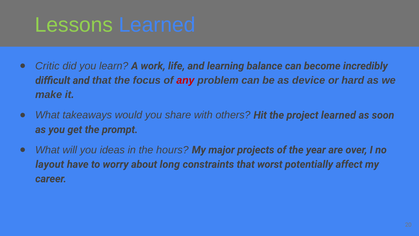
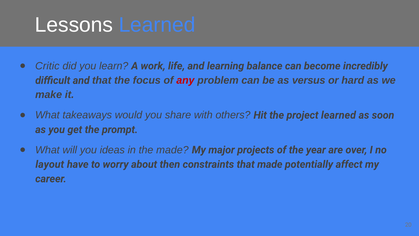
Lessons colour: light green -> white
device: device -> versus
the hours: hours -> made
long: long -> then
that worst: worst -> made
